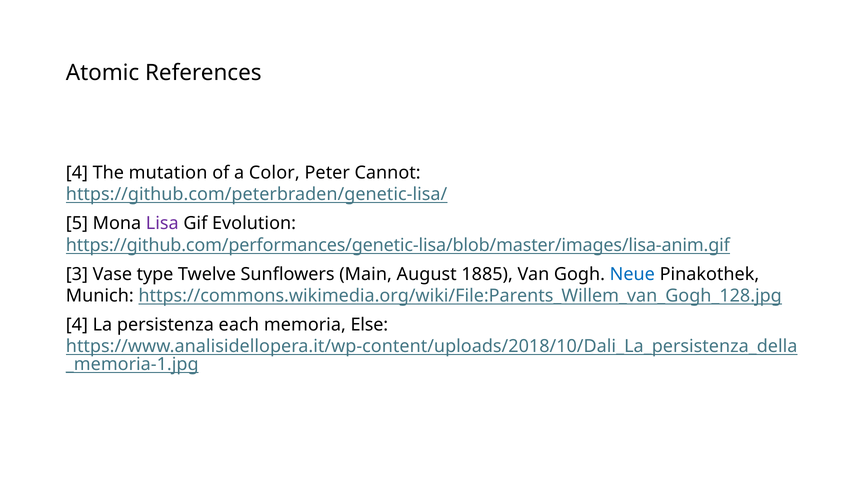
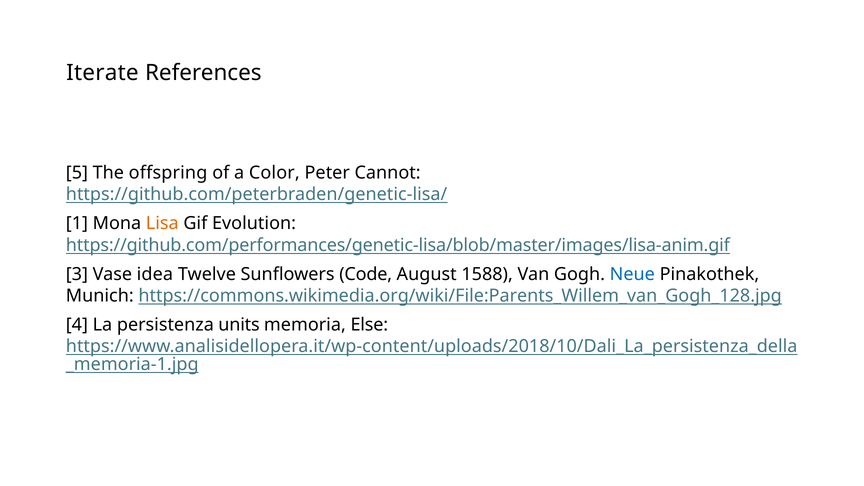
Atomic: Atomic -> Iterate
4 at (77, 173): 4 -> 5
mutation: mutation -> offspring
5: 5 -> 1
Lisa colour: purple -> orange
type: type -> idea
Main: Main -> Code
1885: 1885 -> 1588
each: each -> units
